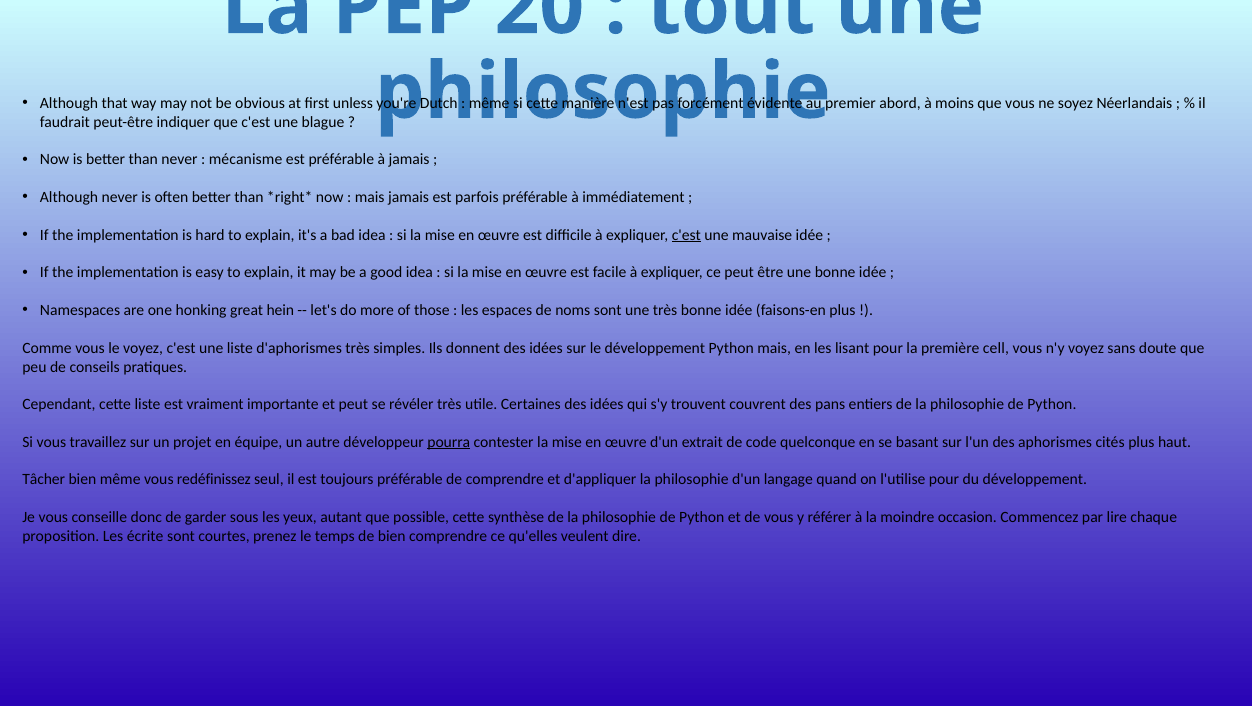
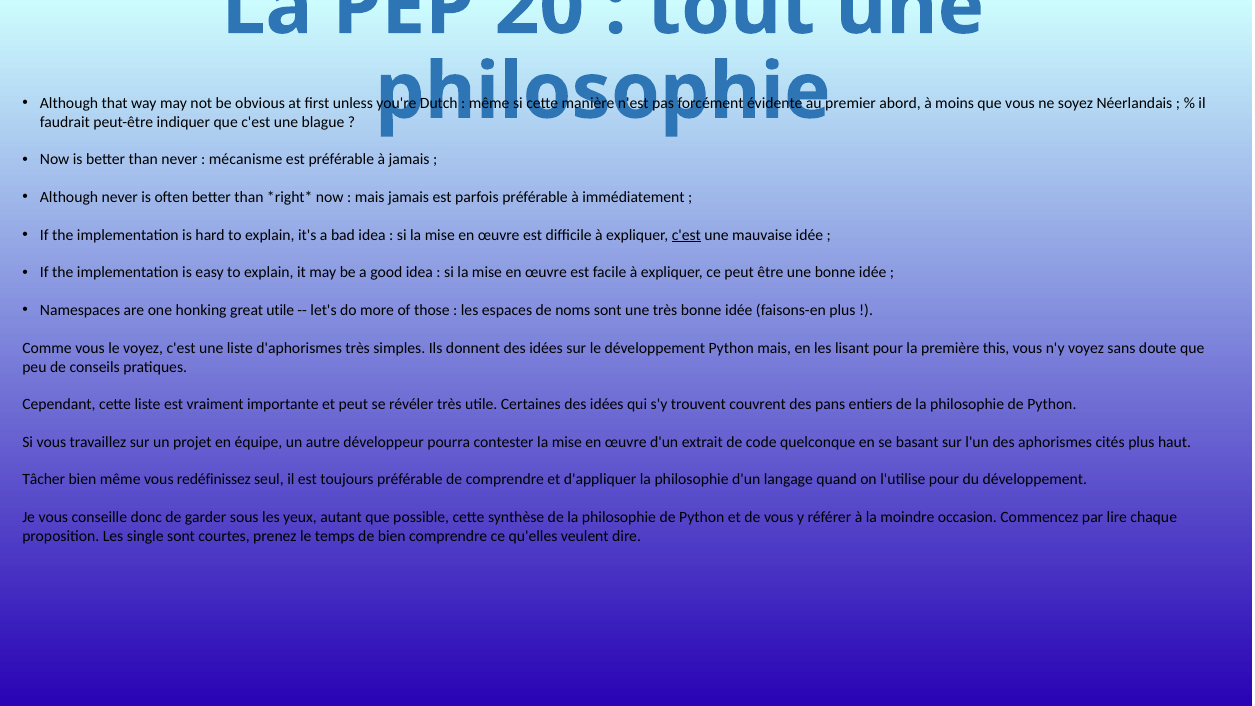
great hein: hein -> utile
cell: cell -> this
pourra underline: present -> none
écrite: écrite -> single
